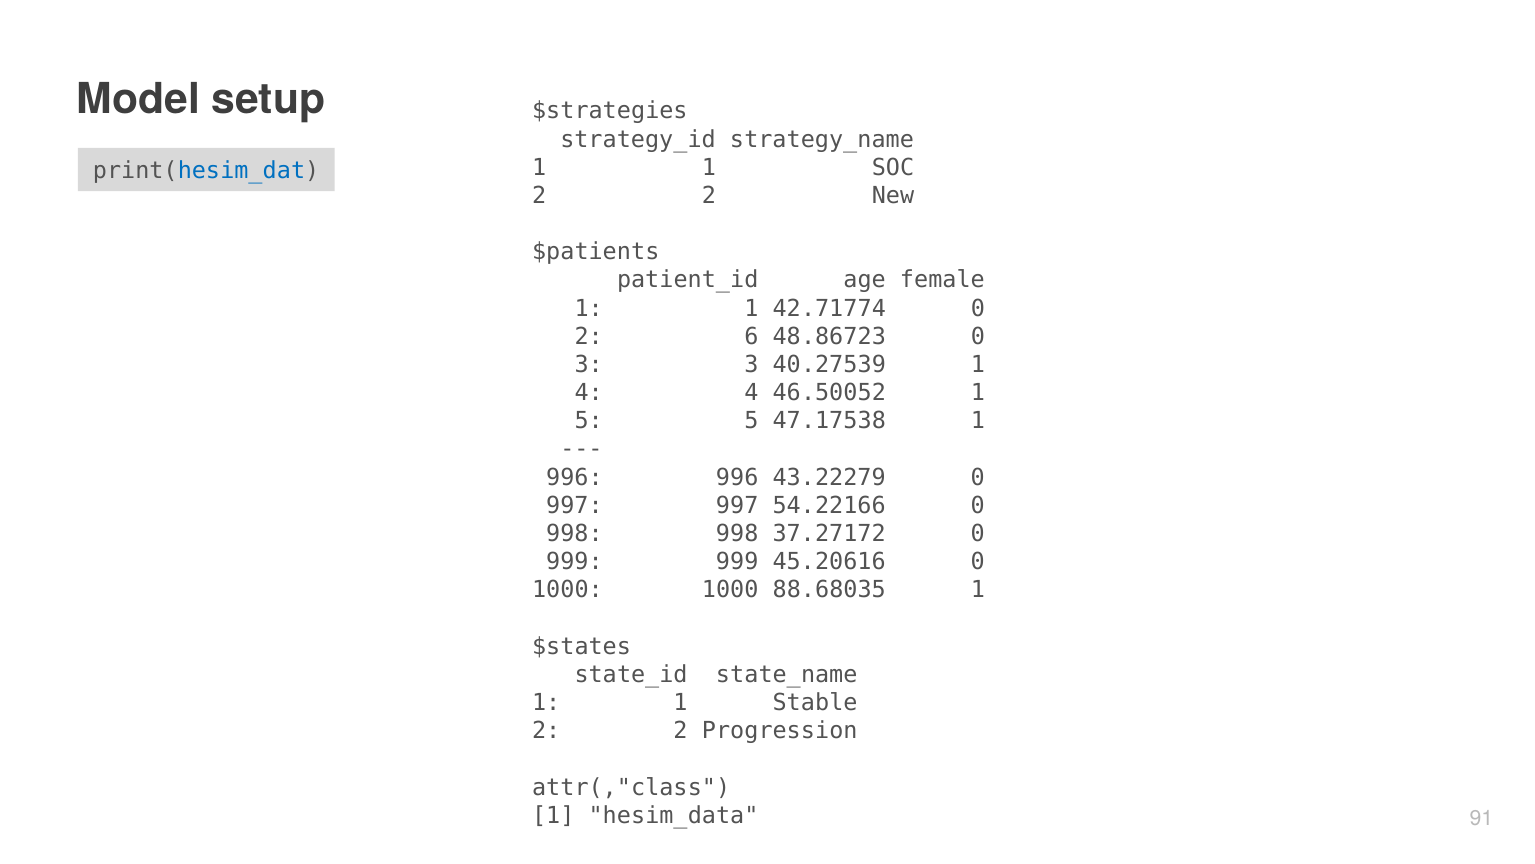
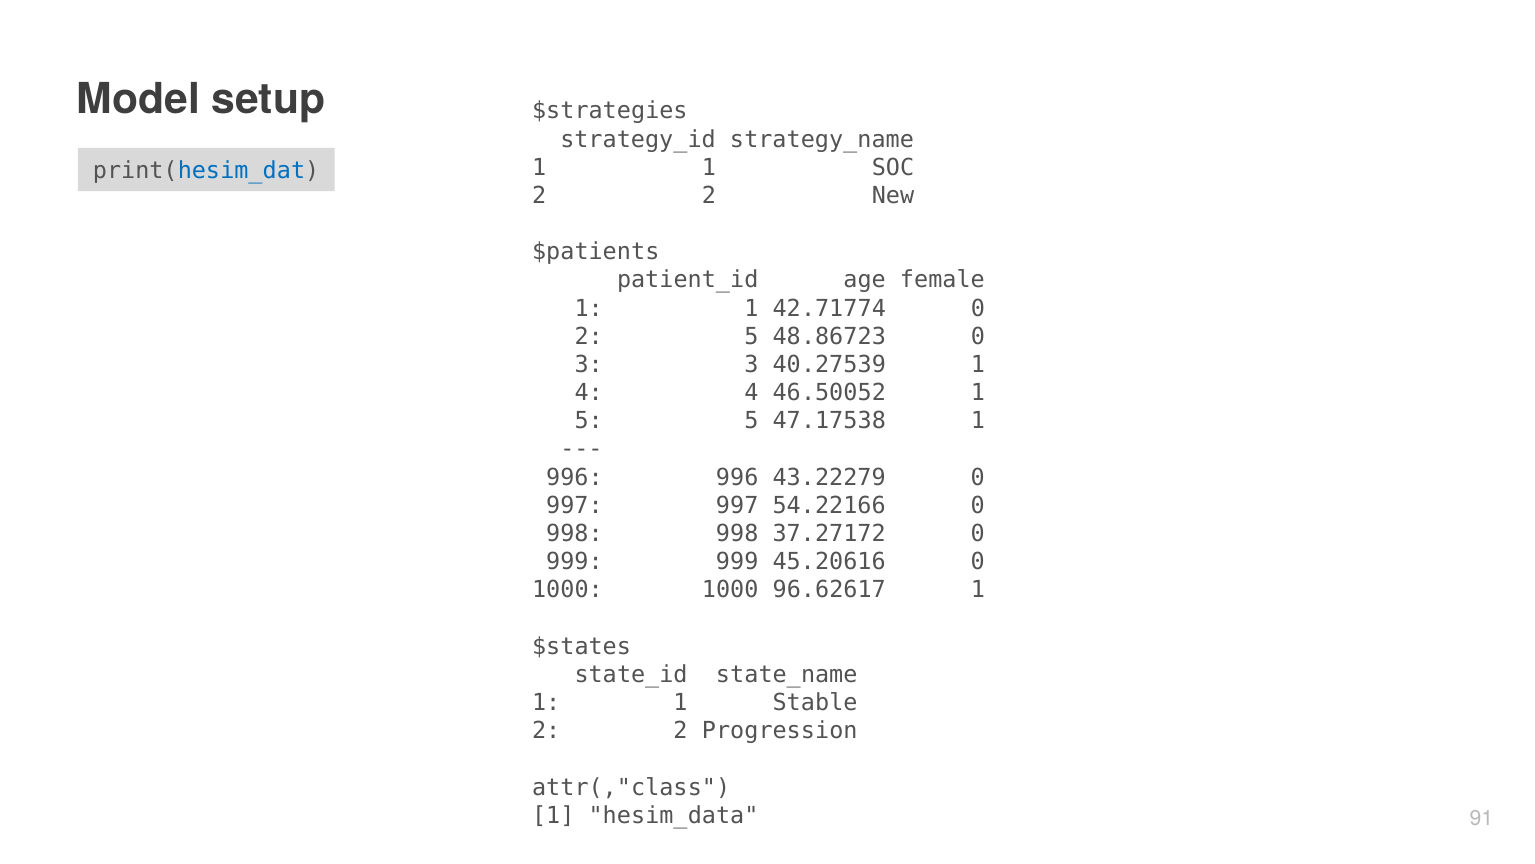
2 6: 6 -> 5
88.68035: 88.68035 -> 96.62617
